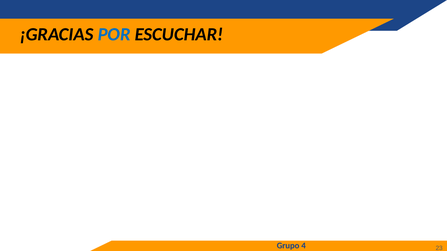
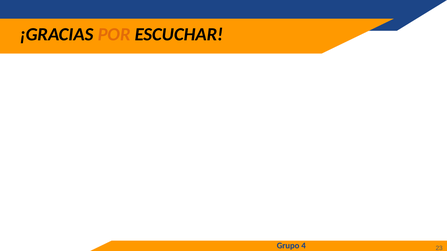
POR colour: blue -> orange
